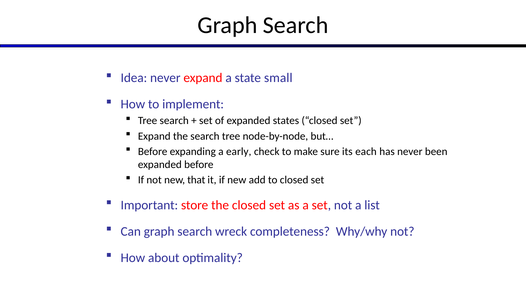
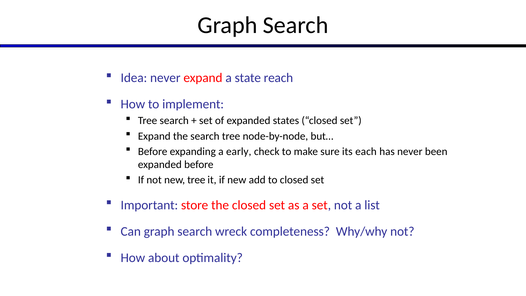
small: small -> reach
new that: that -> tree
